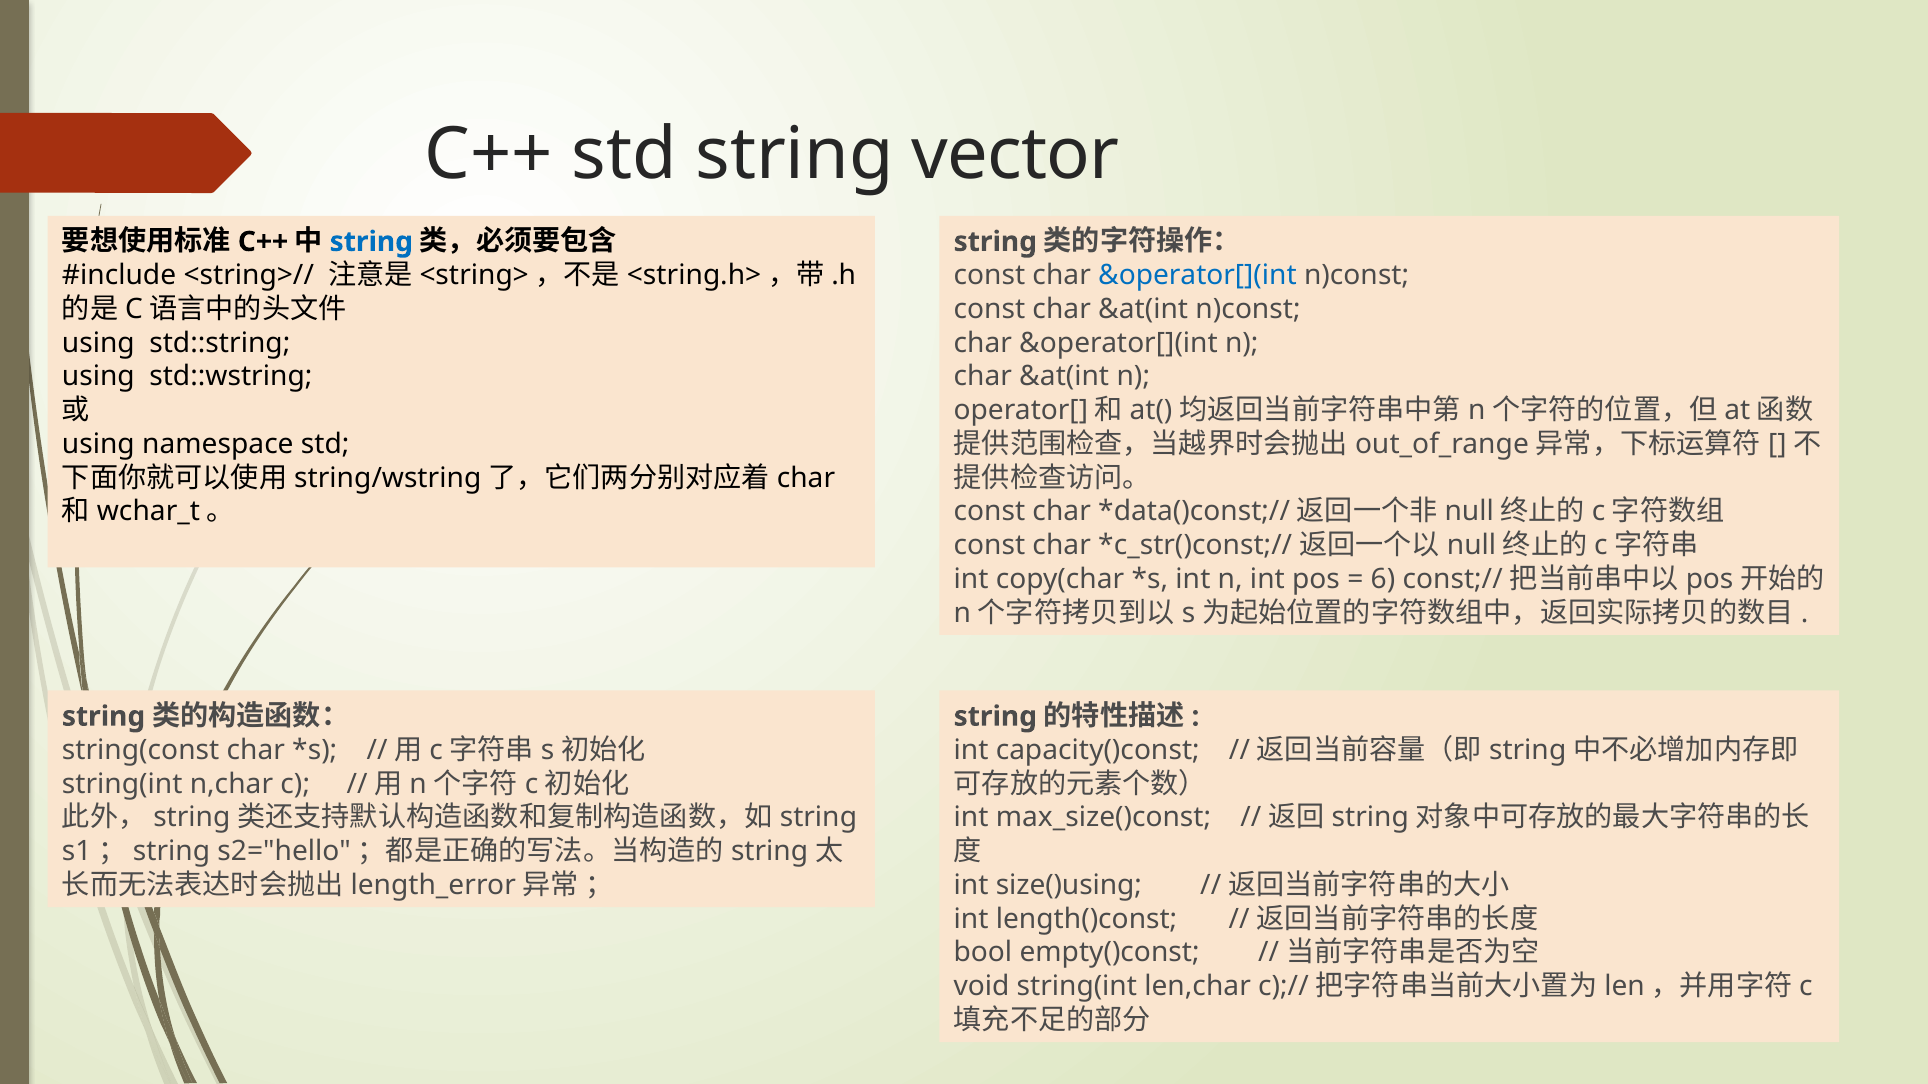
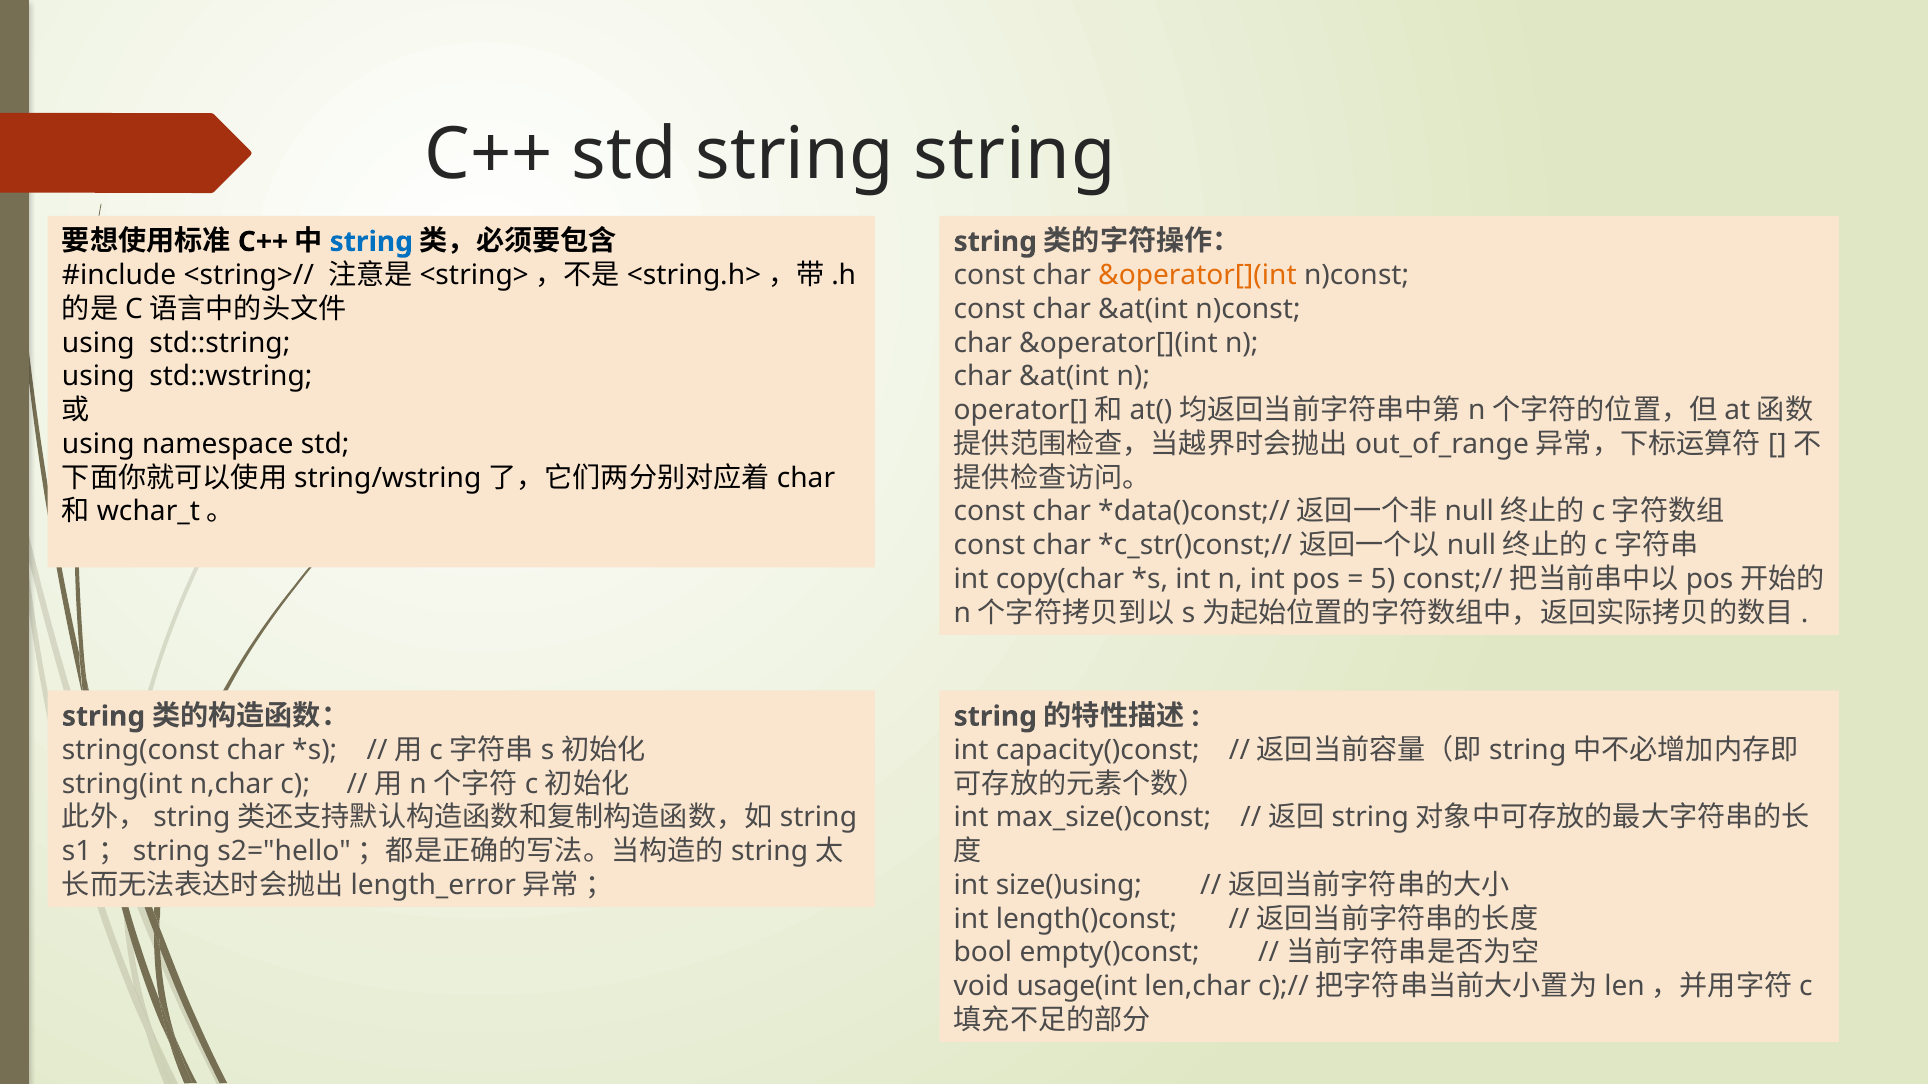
string vector: vector -> string
&operator[](int at (1197, 276) colour: blue -> orange
6: 6 -> 5
void string(int: string(int -> usage(int
